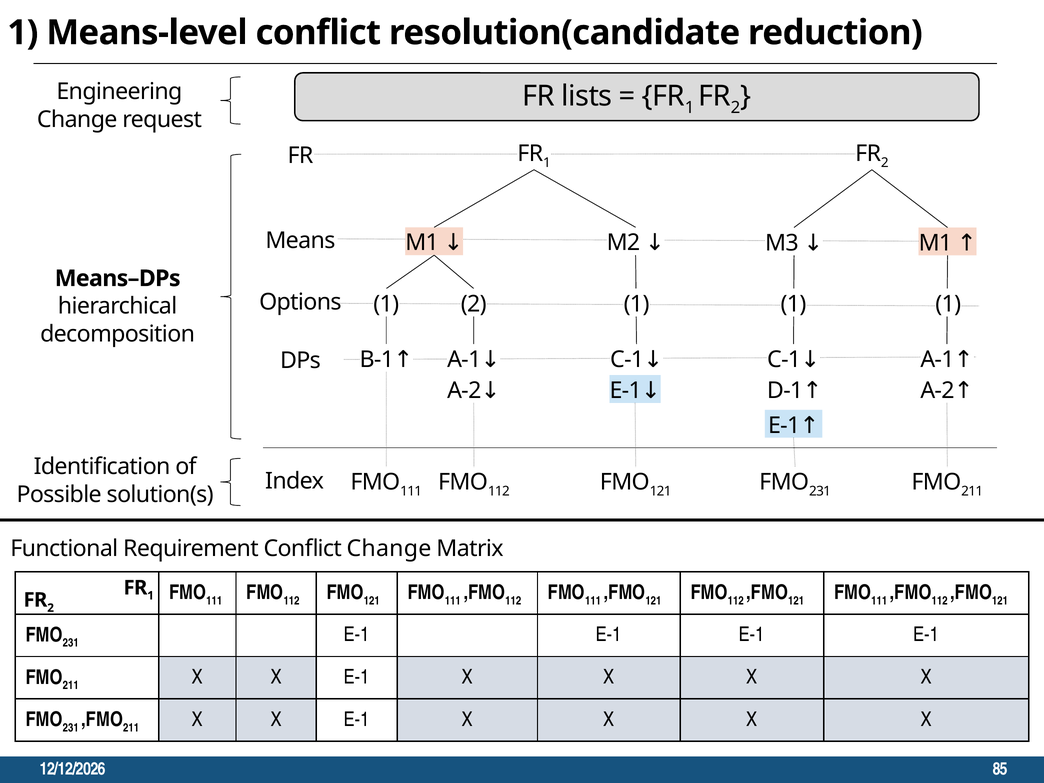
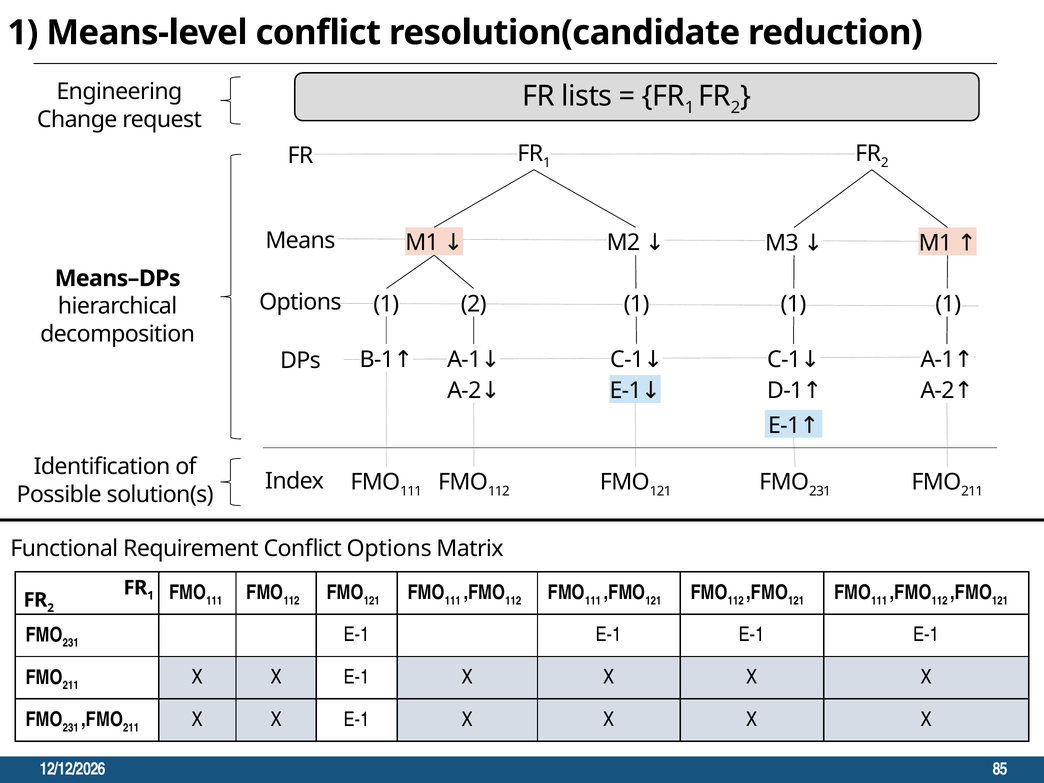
Conflict Change: Change -> Options
